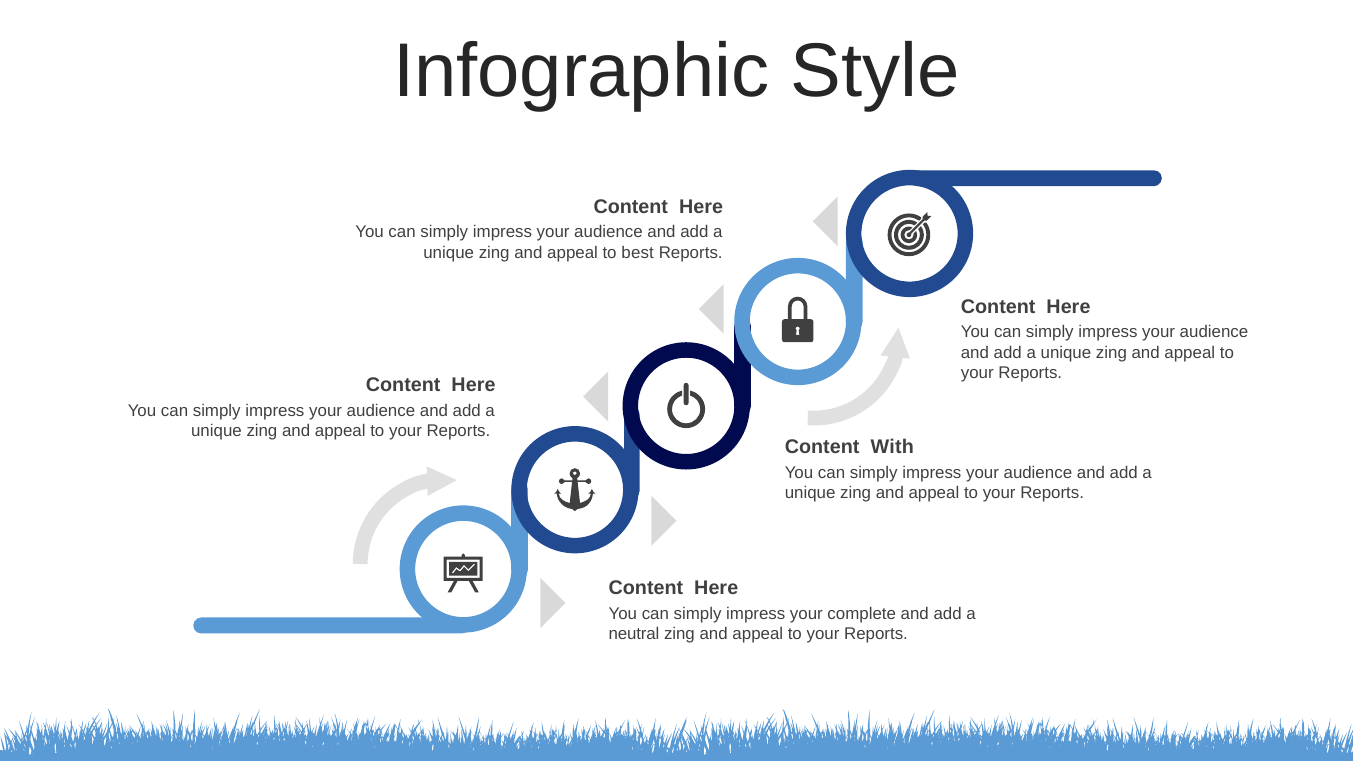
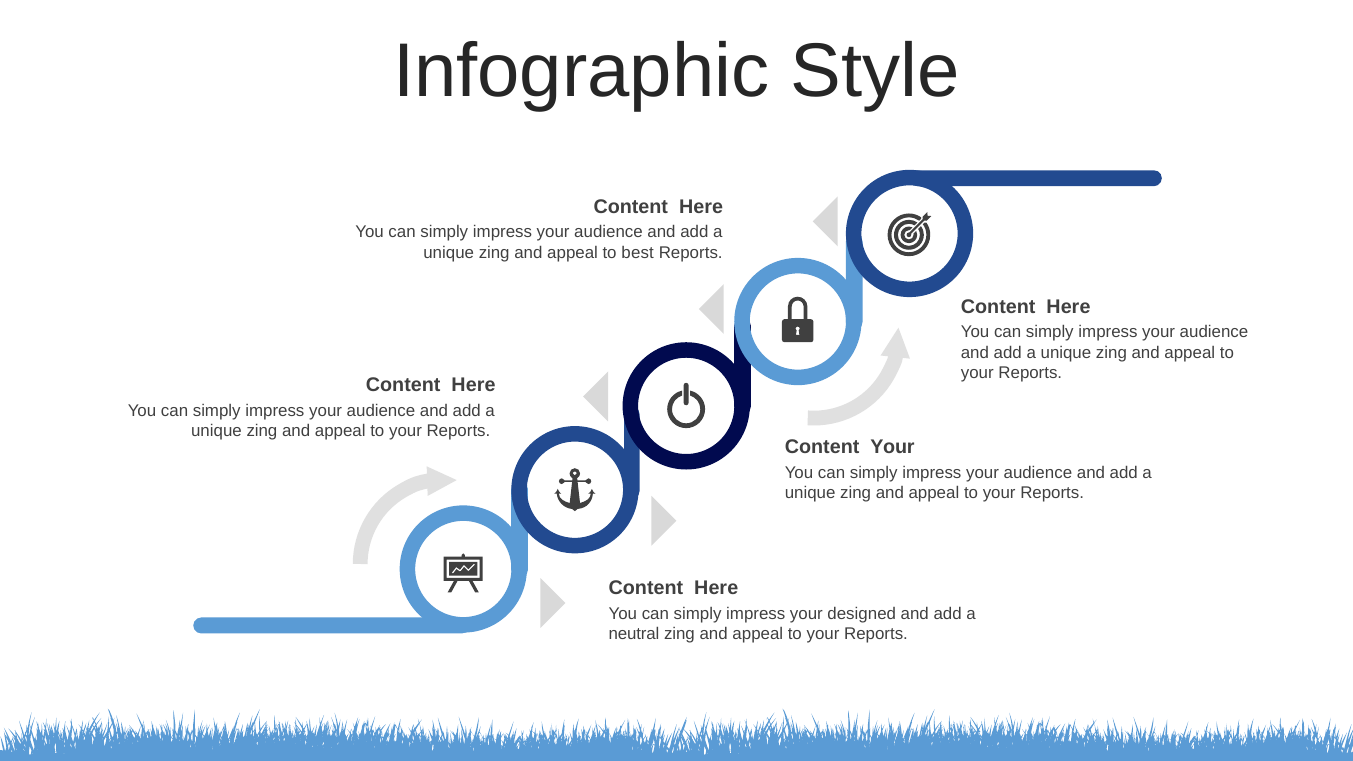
Content With: With -> Your
complete: complete -> designed
